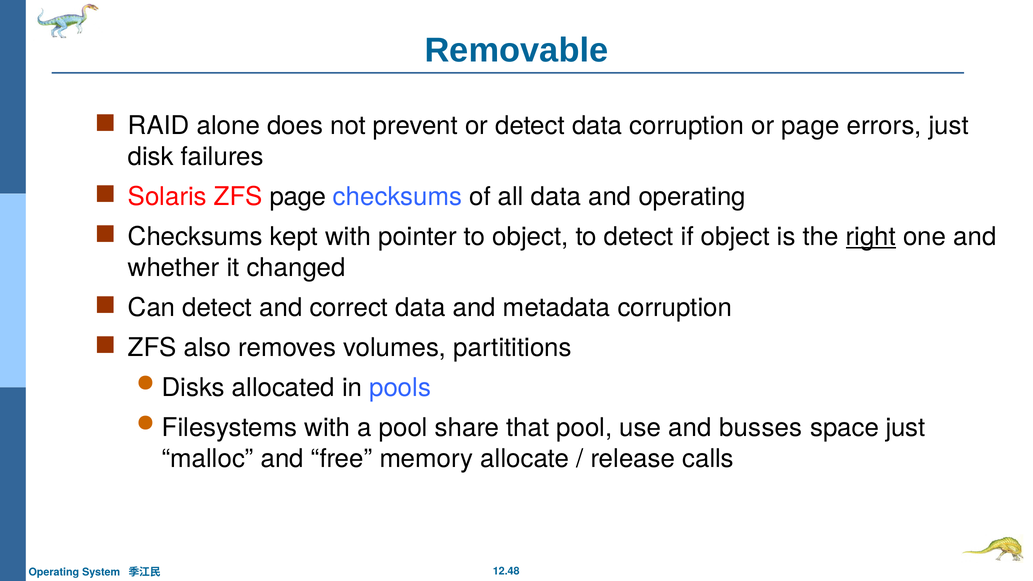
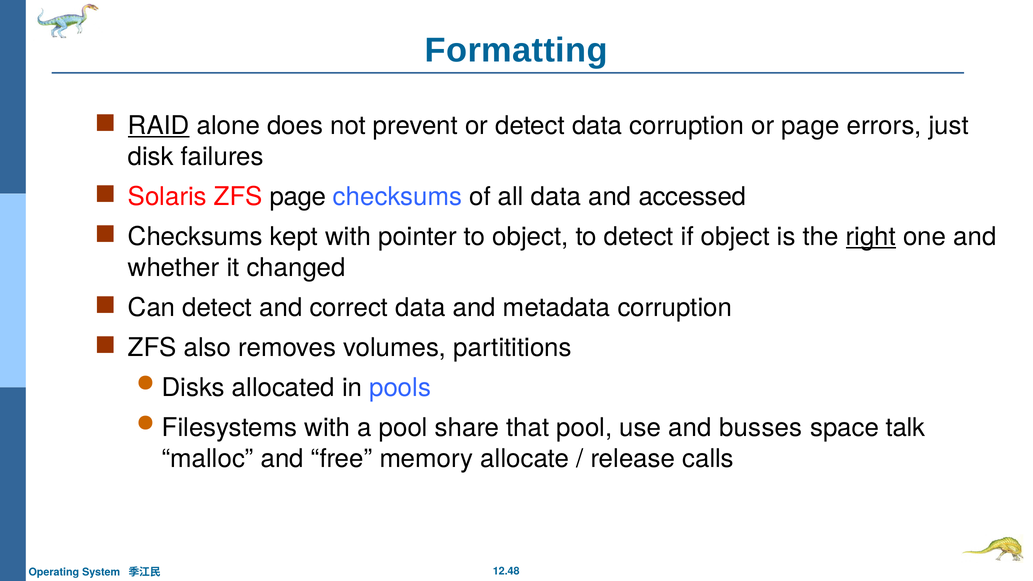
Removable: Removable -> Formatting
RAID underline: none -> present
and operating: operating -> accessed
space just: just -> talk
